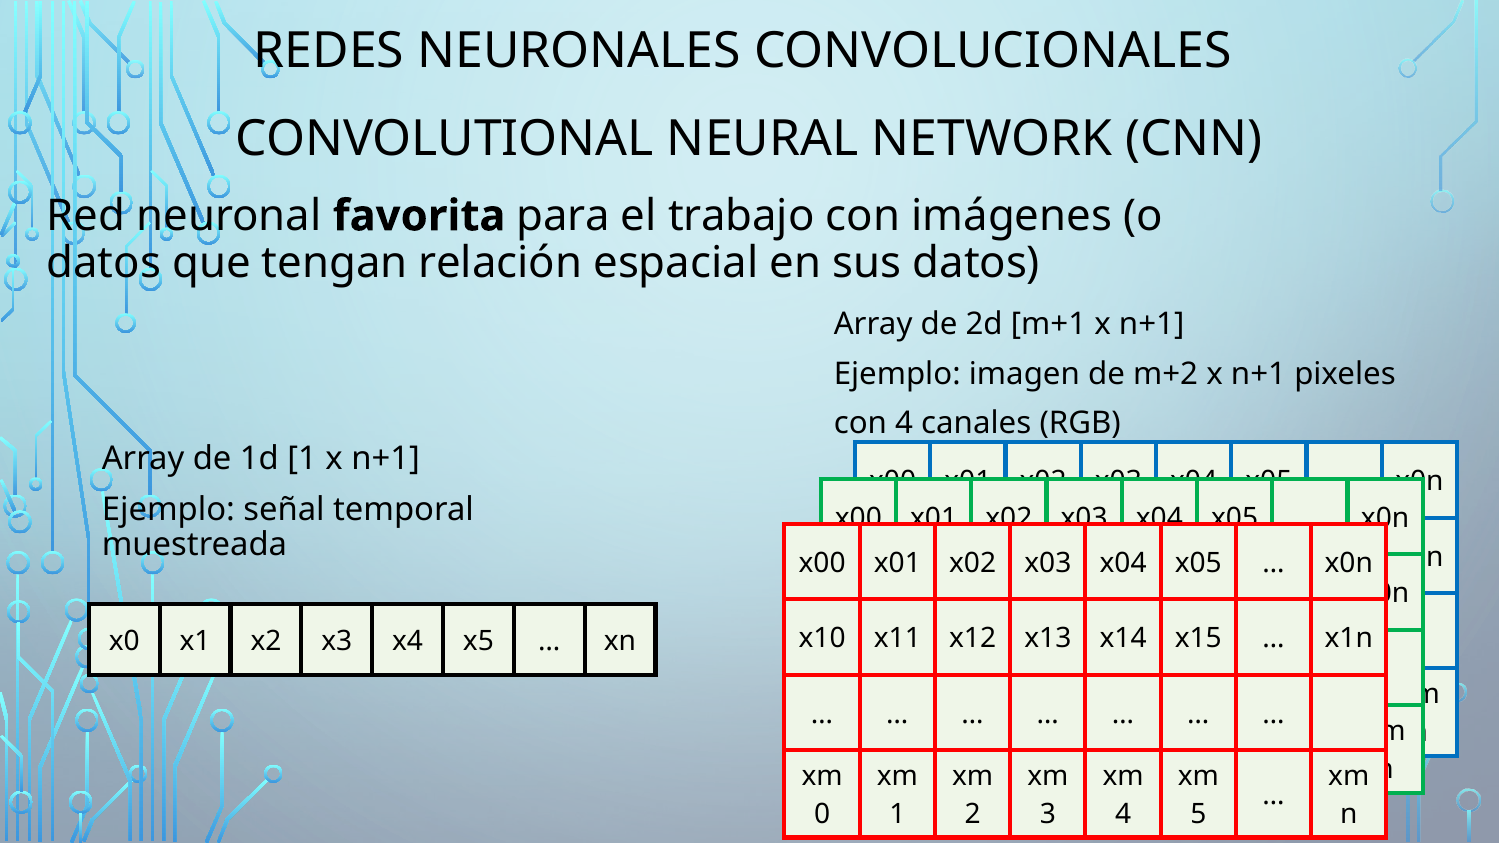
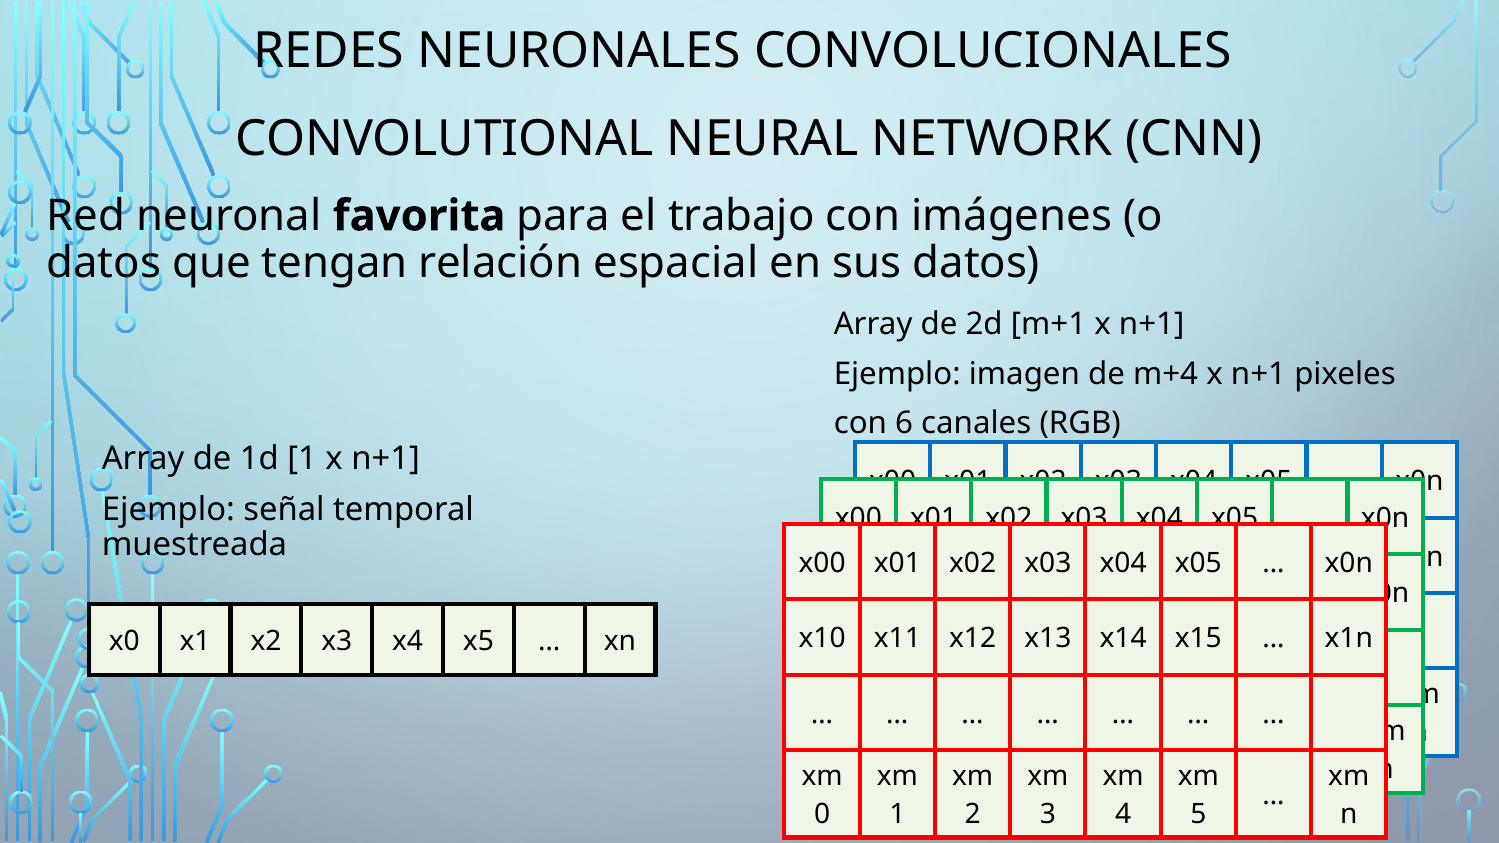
m+2: m+2 -> m+4
con 4: 4 -> 6
